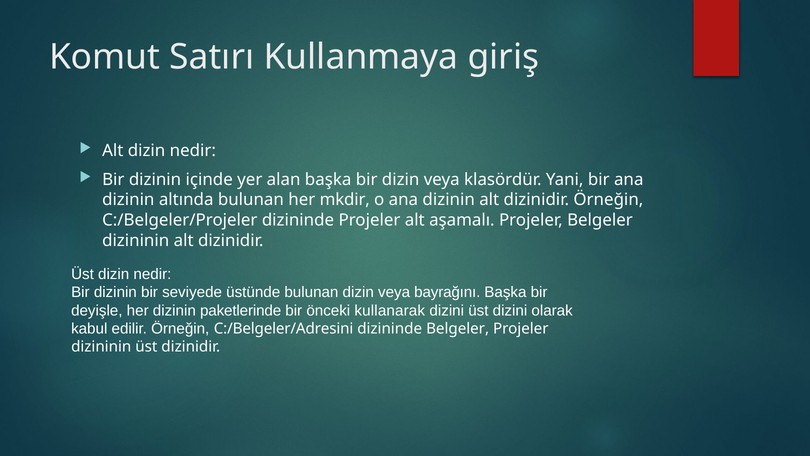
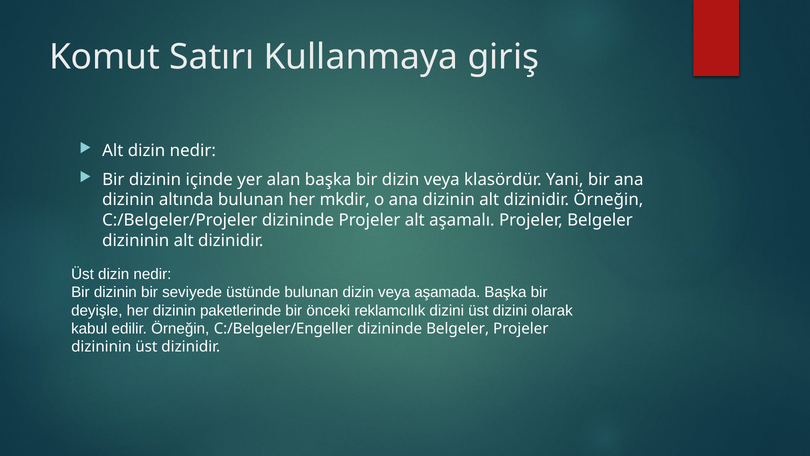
bayrağını: bayrağını -> aşamada
kullanarak: kullanarak -> reklamcılık
C:/Belgeler/Adresini: C:/Belgeler/Adresini -> C:/Belgeler/Engeller
